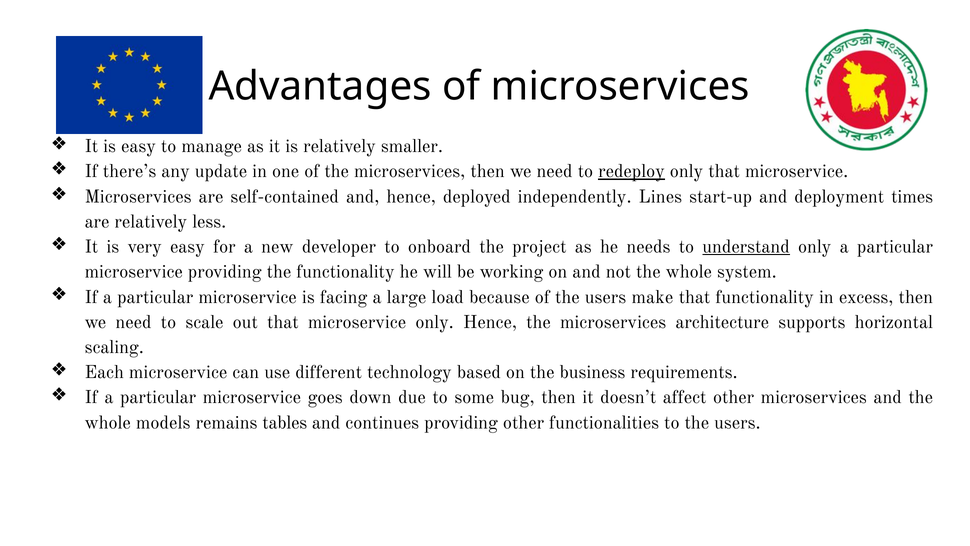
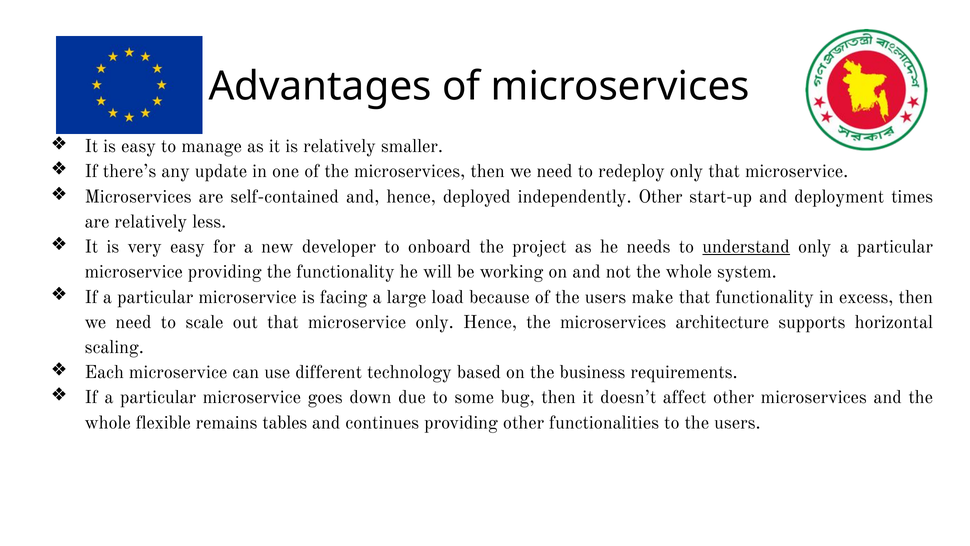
redeploy underline: present -> none
independently Lines: Lines -> Other
models: models -> flexible
